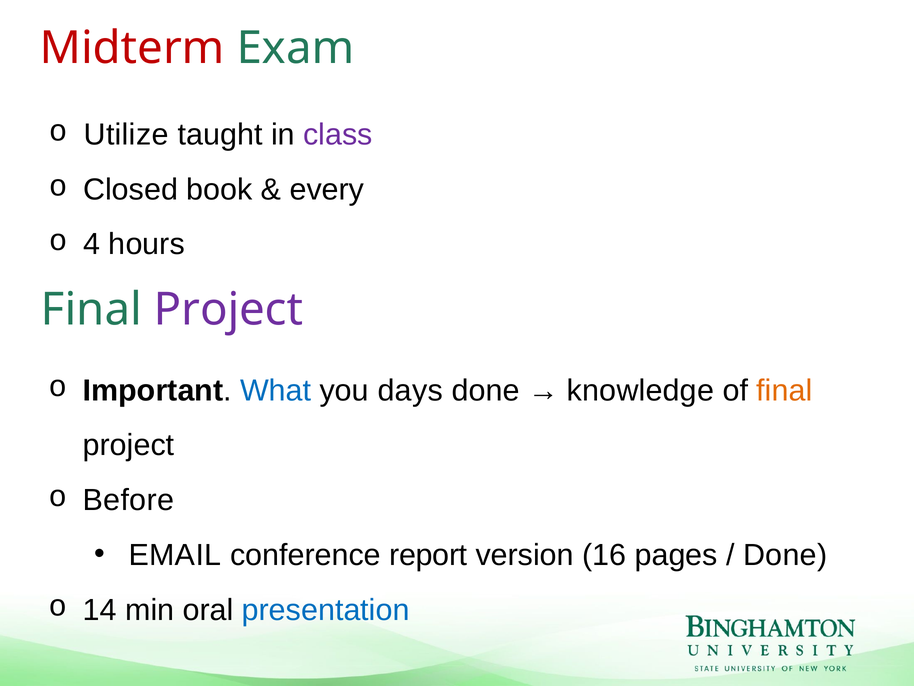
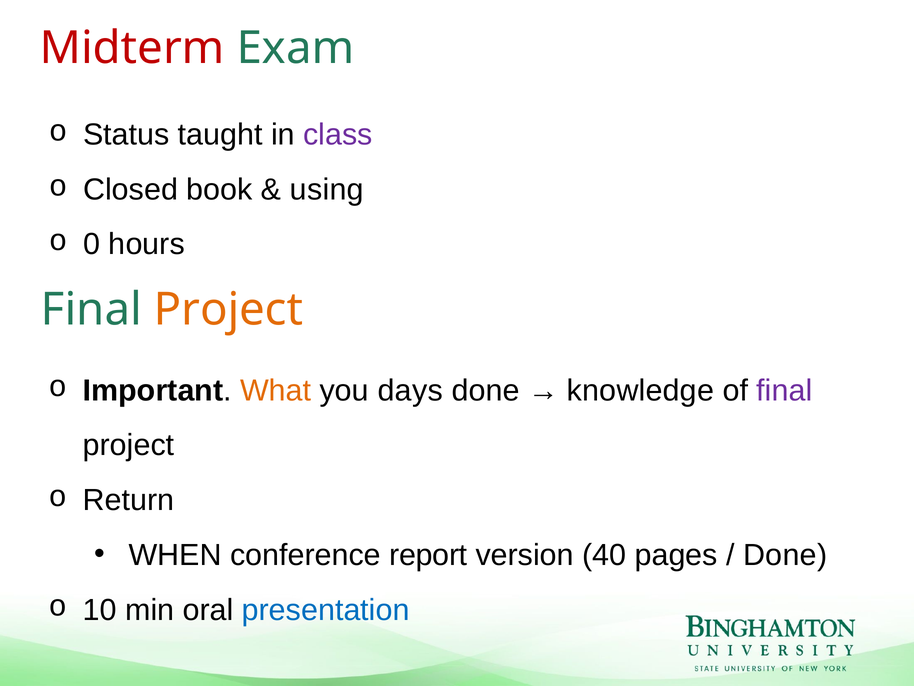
Utilize: Utilize -> Status
every: every -> using
4: 4 -> 0
Project at (229, 309) colour: purple -> orange
What colour: blue -> orange
final at (784, 390) colour: orange -> purple
Before: Before -> Return
EMAIL: EMAIL -> WHEN
16: 16 -> 40
14: 14 -> 10
